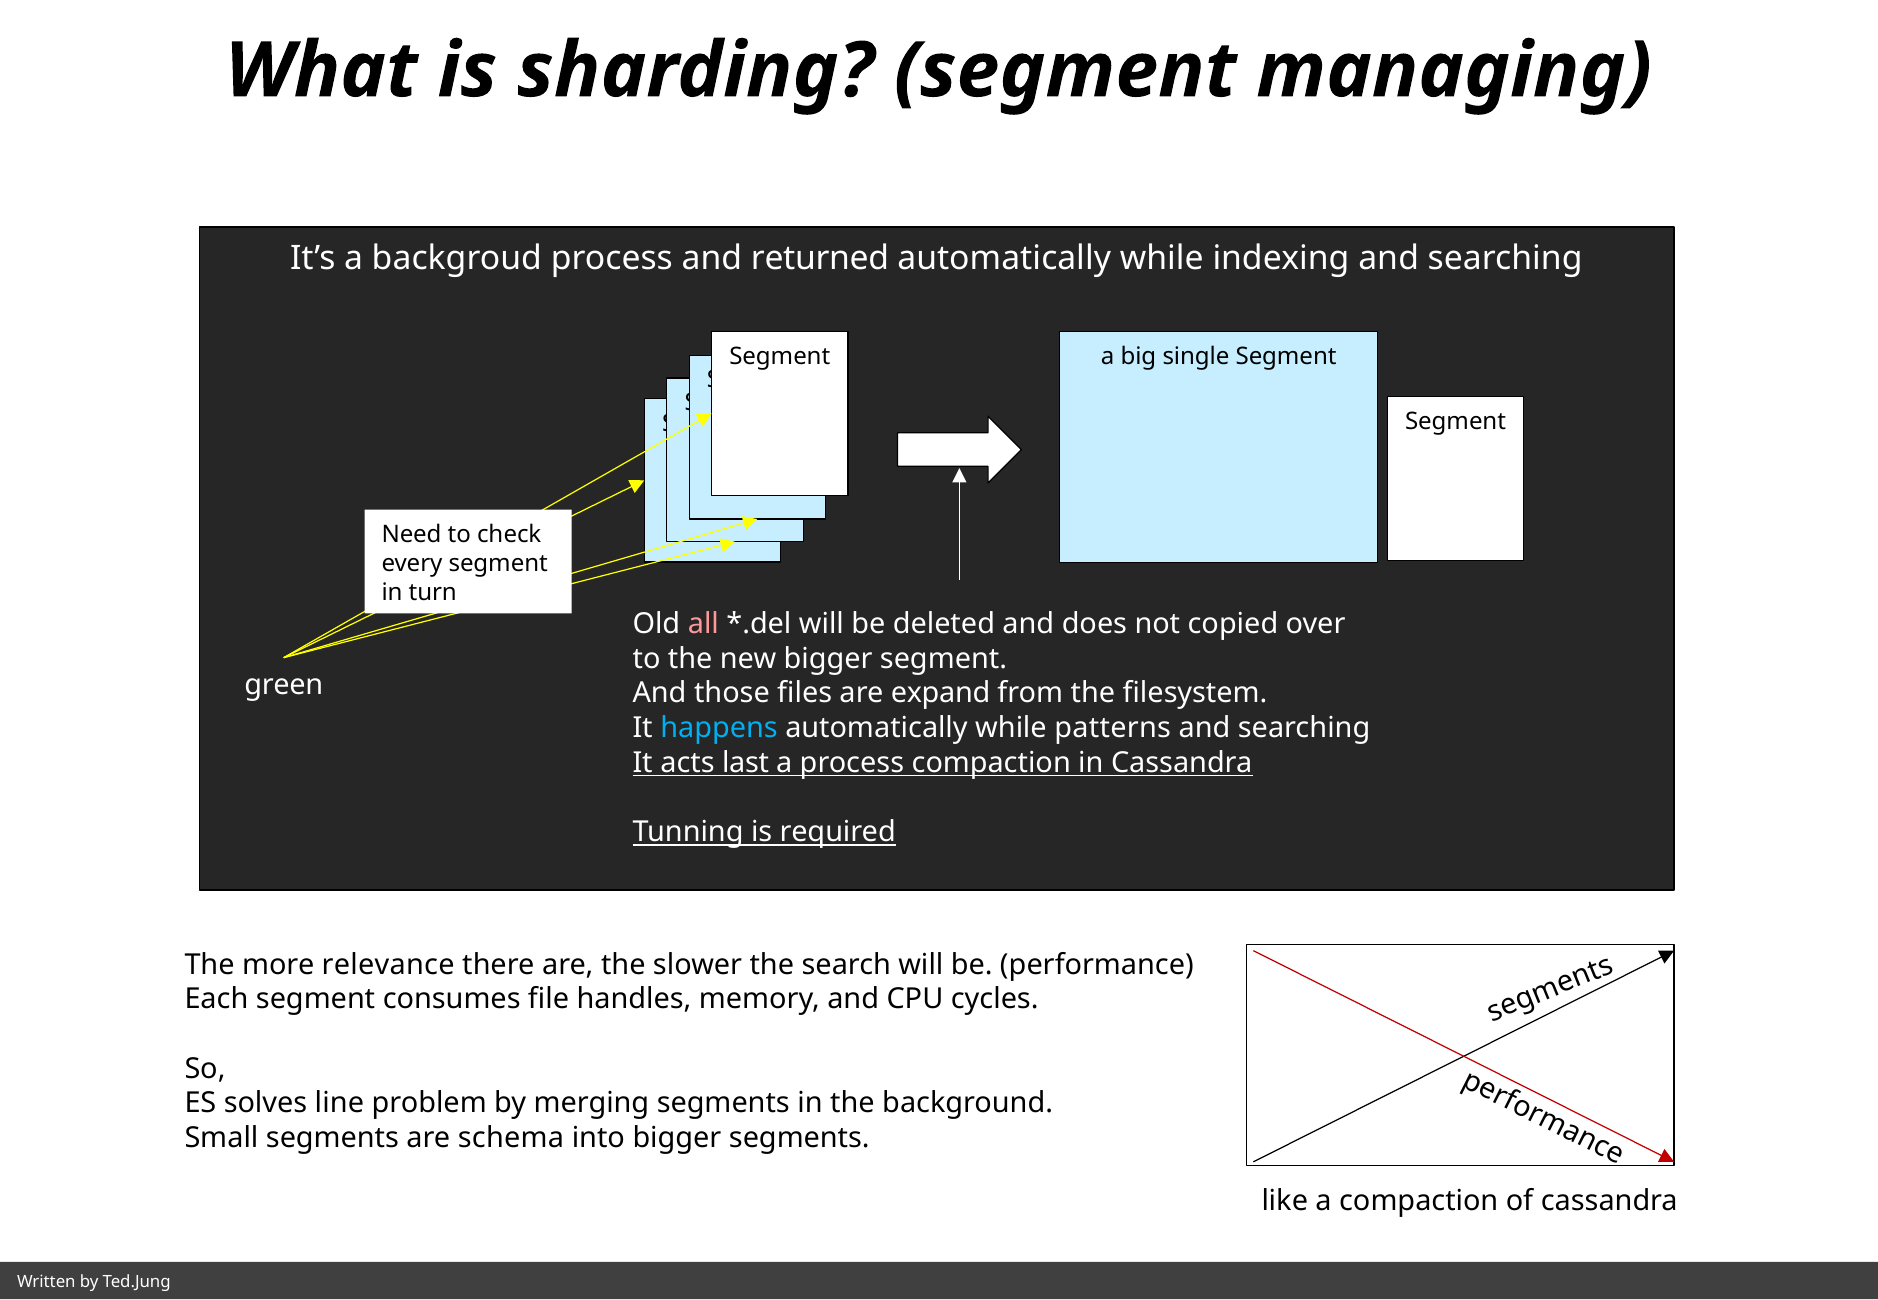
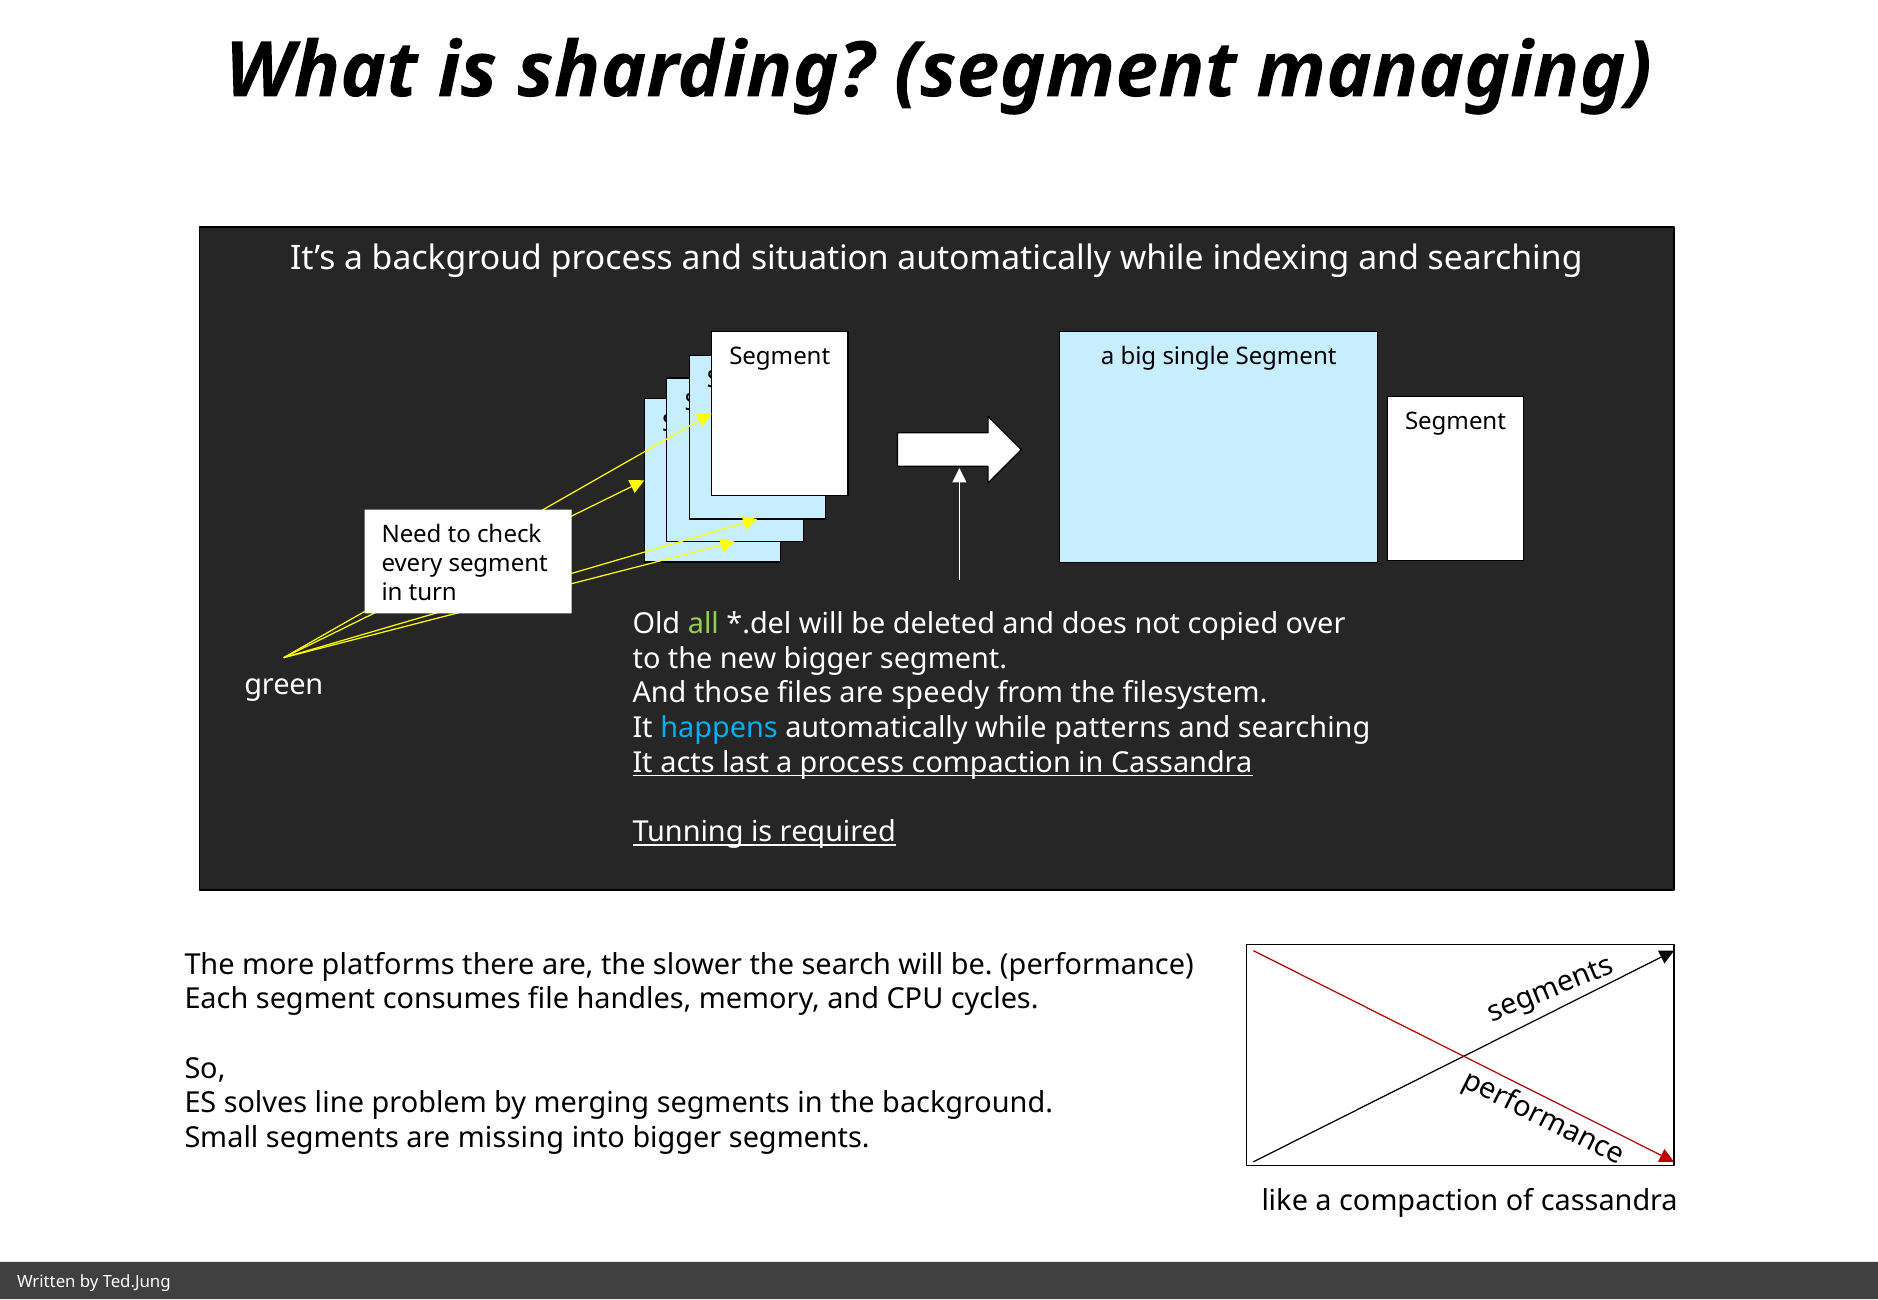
returned: returned -> situation
all colour: pink -> light green
expand: expand -> speedy
relevance: relevance -> platforms
schema: schema -> missing
